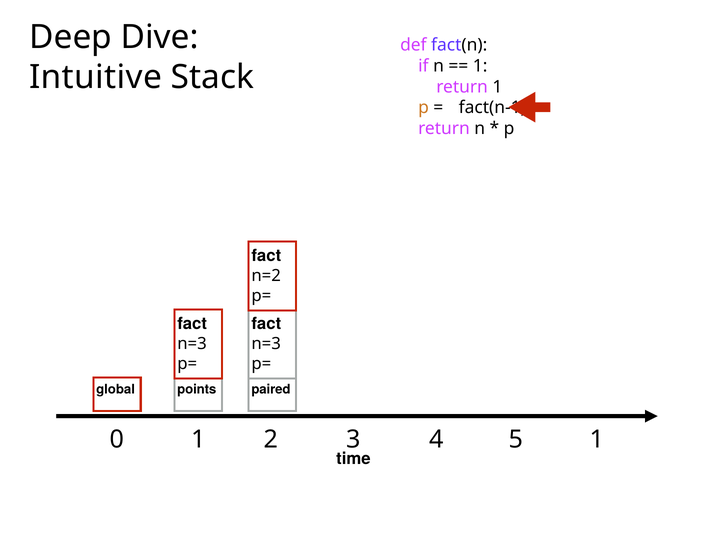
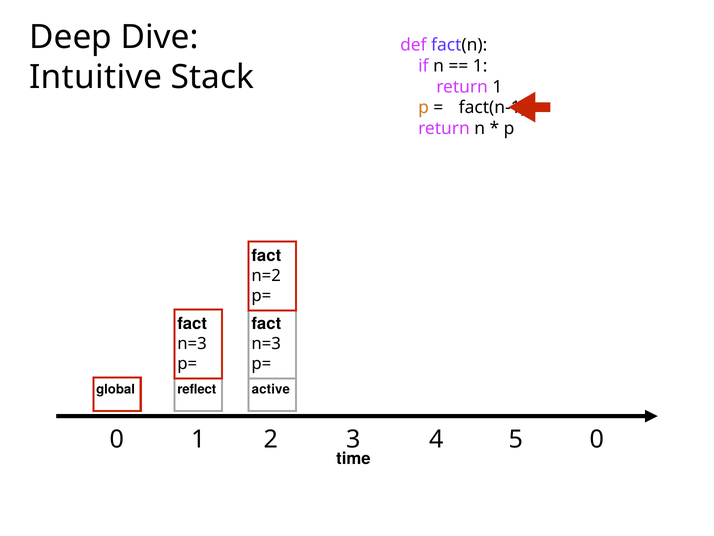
points: points -> reflect
paired: paired -> active
5 1: 1 -> 0
